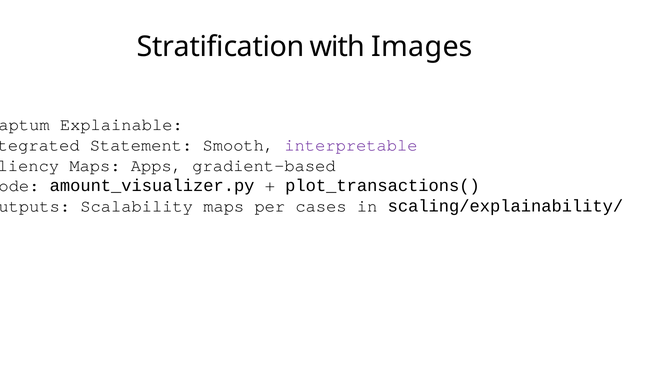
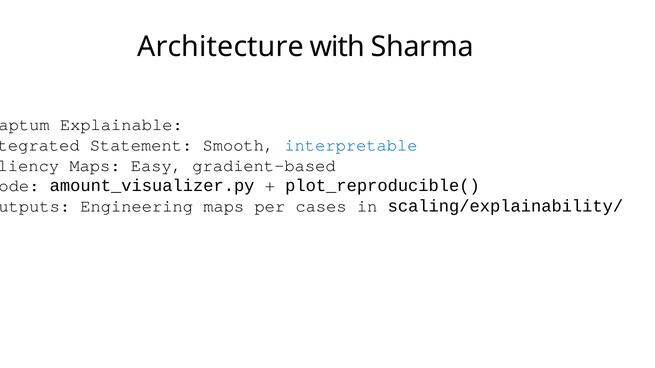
Stratification: Stratification -> Architecture
Images: Images -> Sharma
interpretable colour: purple -> blue
Apps: Apps -> Easy
plot_transactions(: plot_transactions( -> plot_reproducible(
Scalability: Scalability -> Engineering
